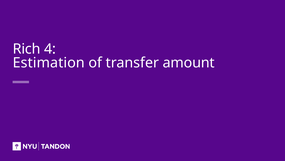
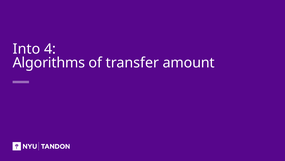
Rich: Rich -> Into
Estimation: Estimation -> Algorithms
